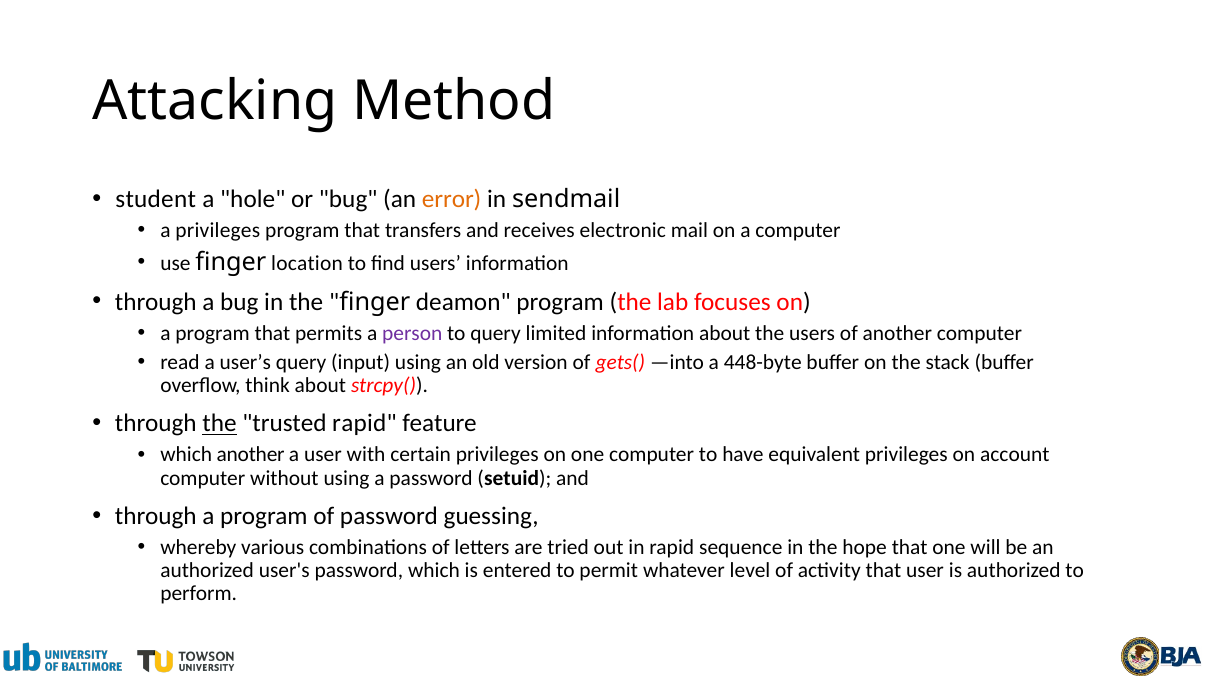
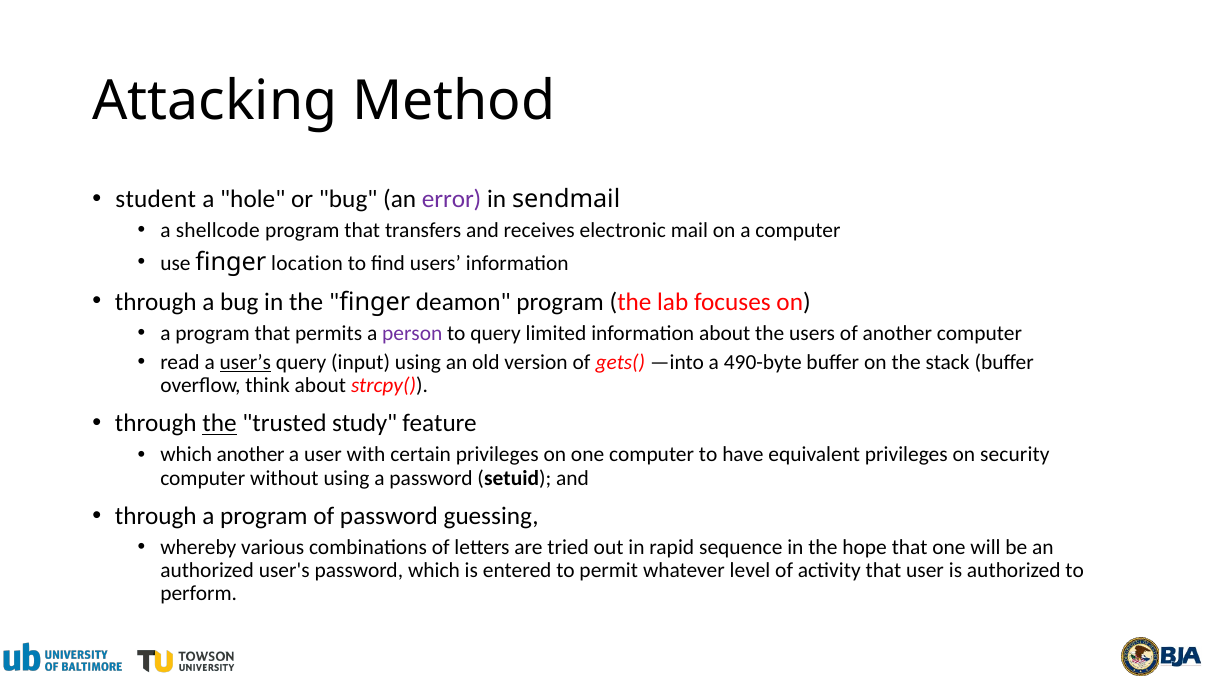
error colour: orange -> purple
a privileges: privileges -> shellcode
user’s underline: none -> present
448-byte: 448-byte -> 490-byte
trusted rapid: rapid -> study
account: account -> security
